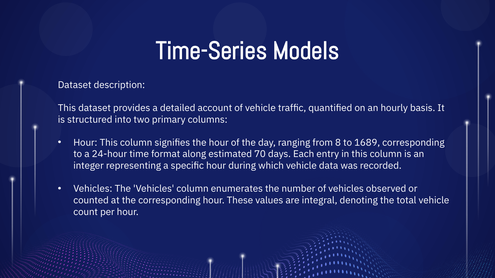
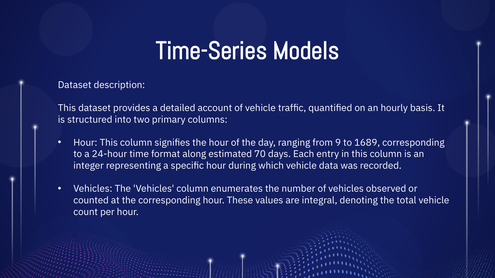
8: 8 -> 9
